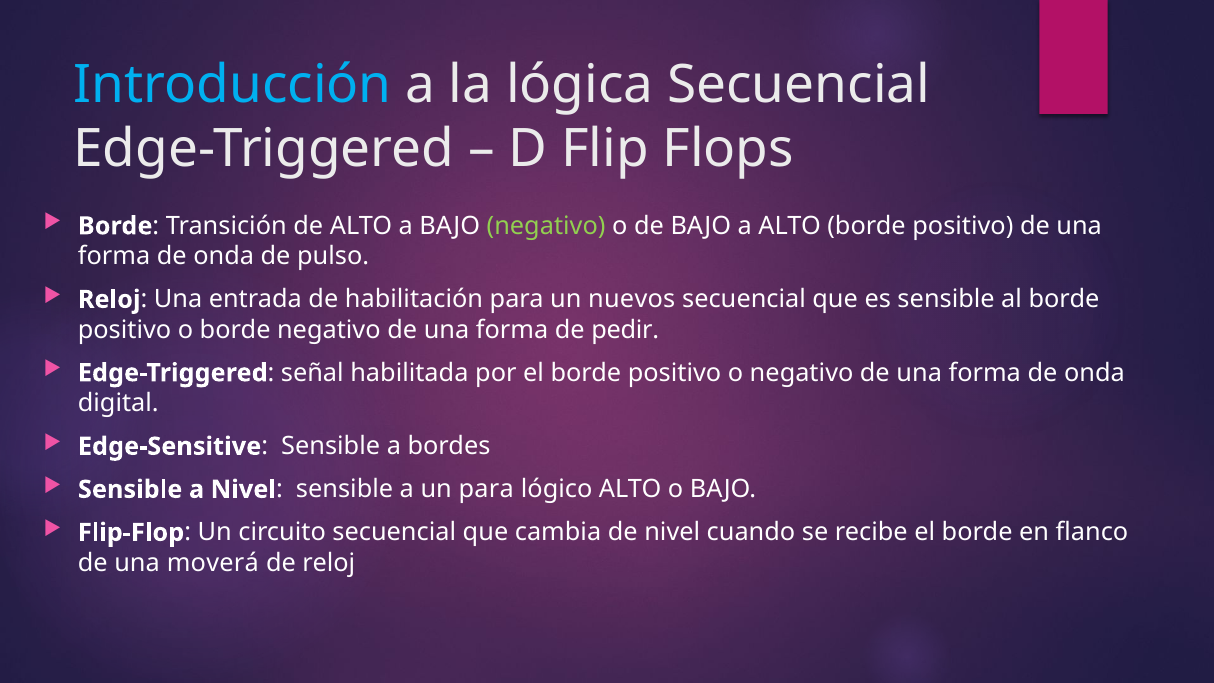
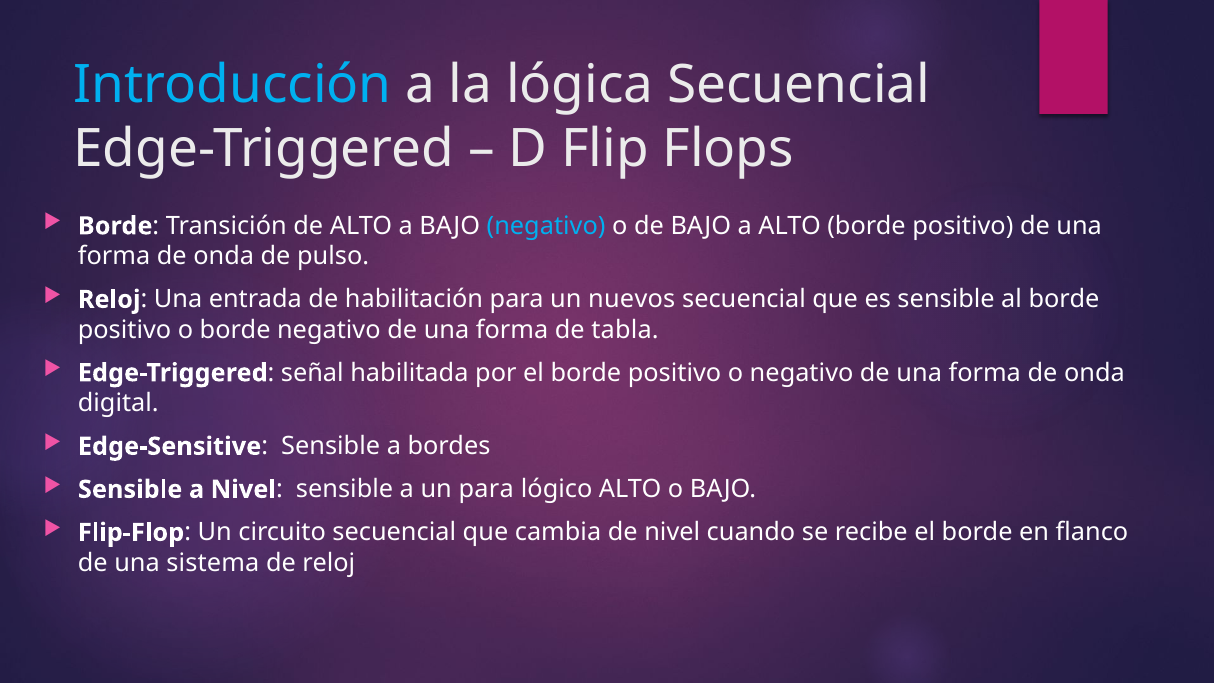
negativo at (546, 226) colour: light green -> light blue
pedir: pedir -> tabla
moverá: moverá -> sistema
